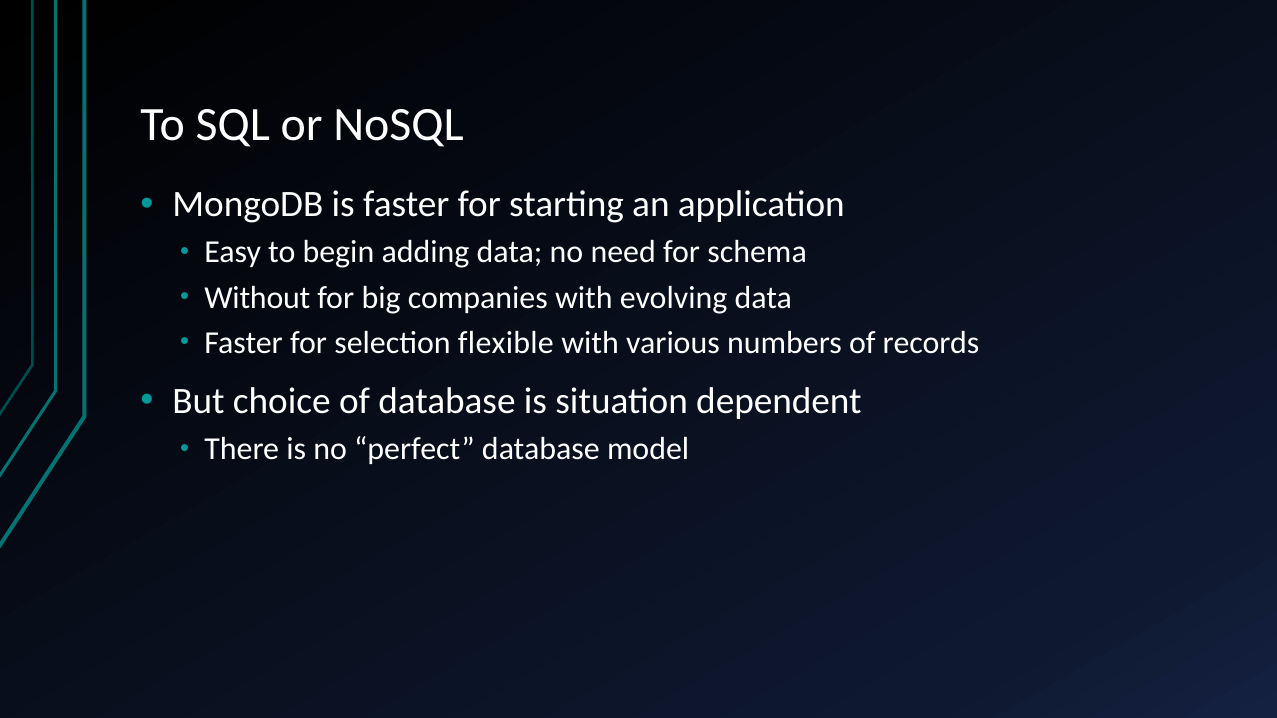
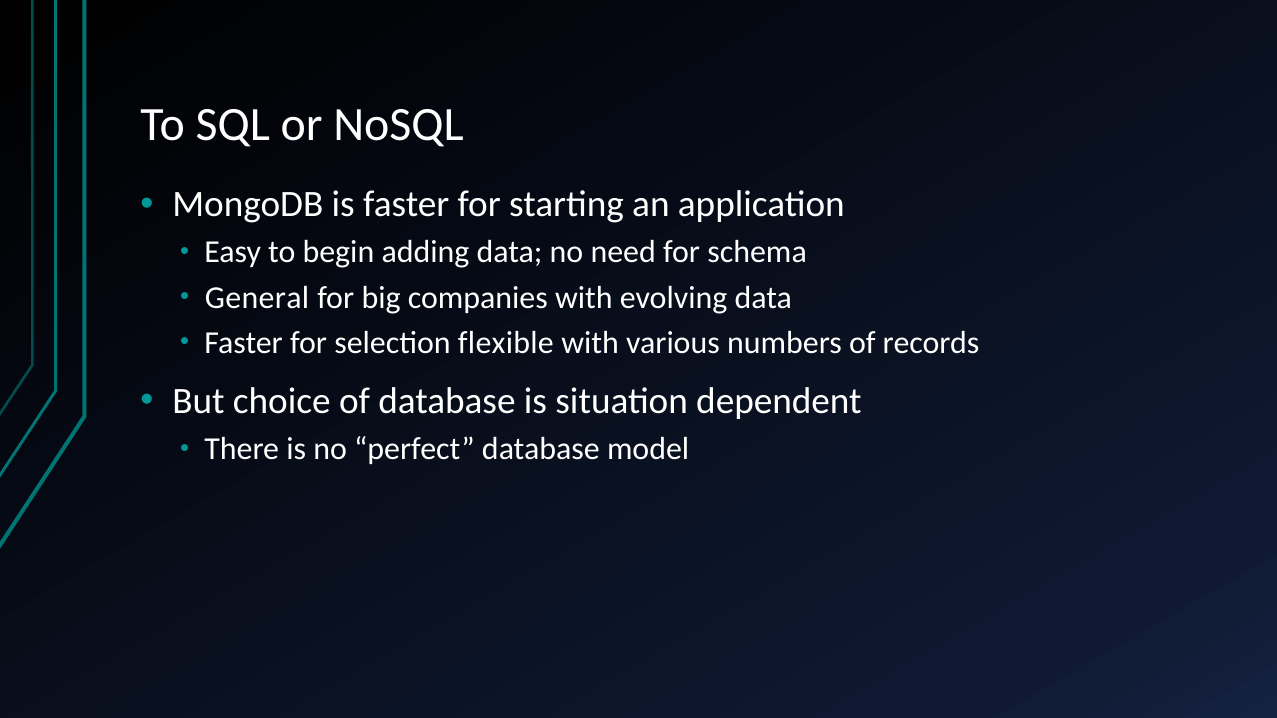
Without: Without -> General
